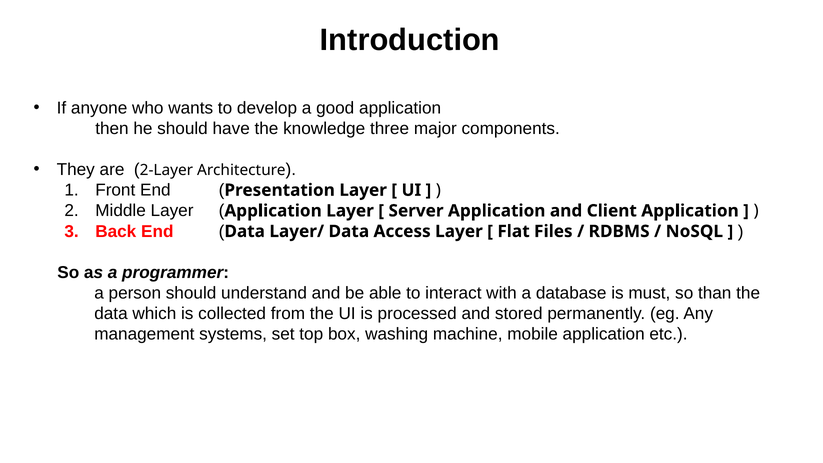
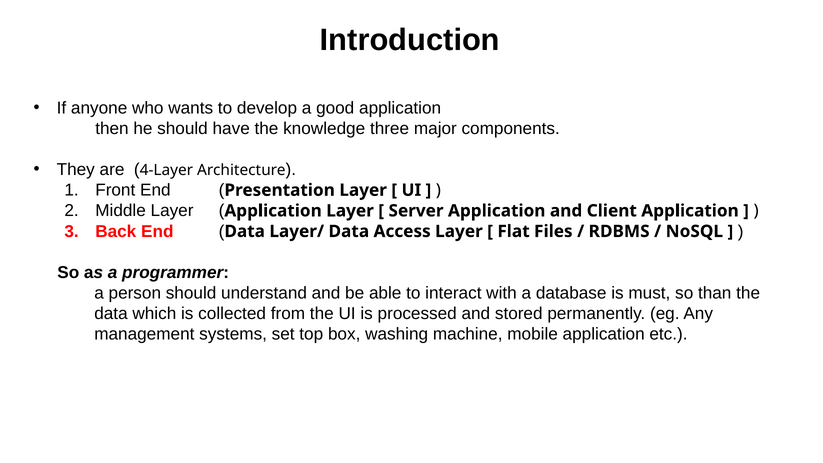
2-Layer: 2-Layer -> 4-Layer
